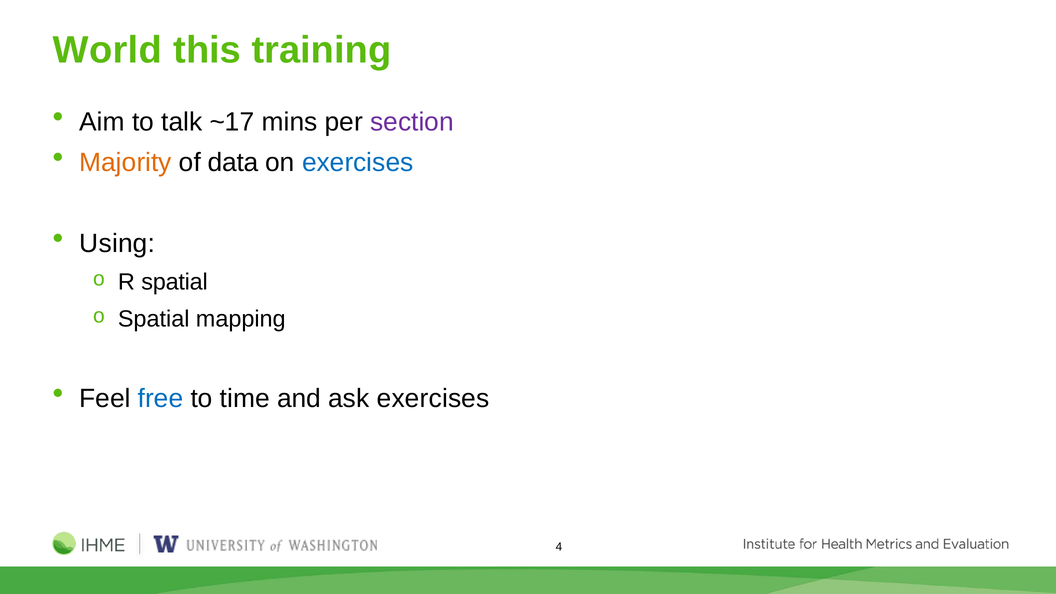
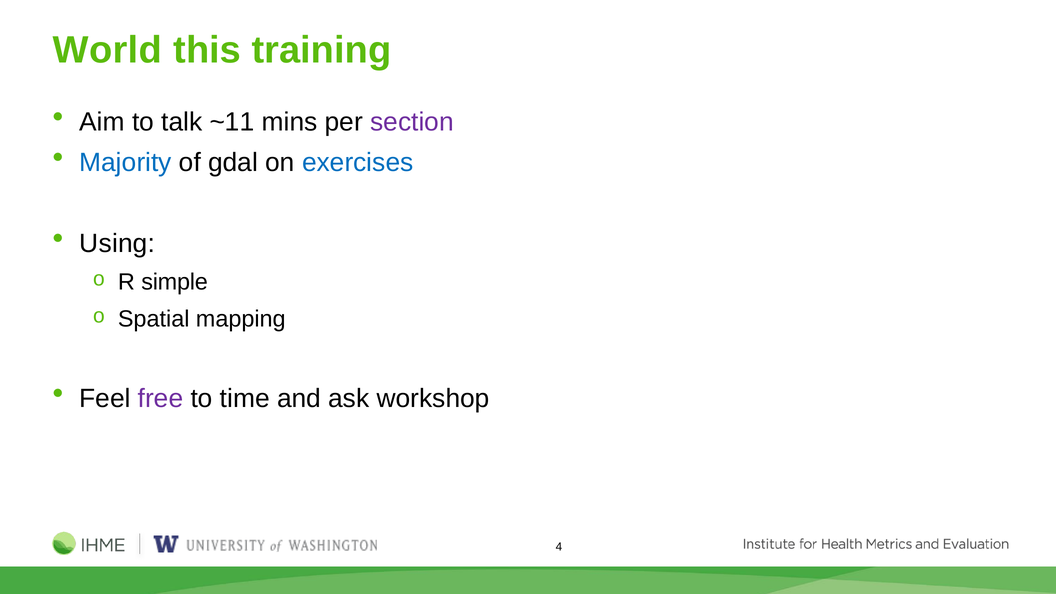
~17: ~17 -> ~11
Majority colour: orange -> blue
data: data -> gdal
R spatial: spatial -> simple
free colour: blue -> purple
ask exercises: exercises -> workshop
